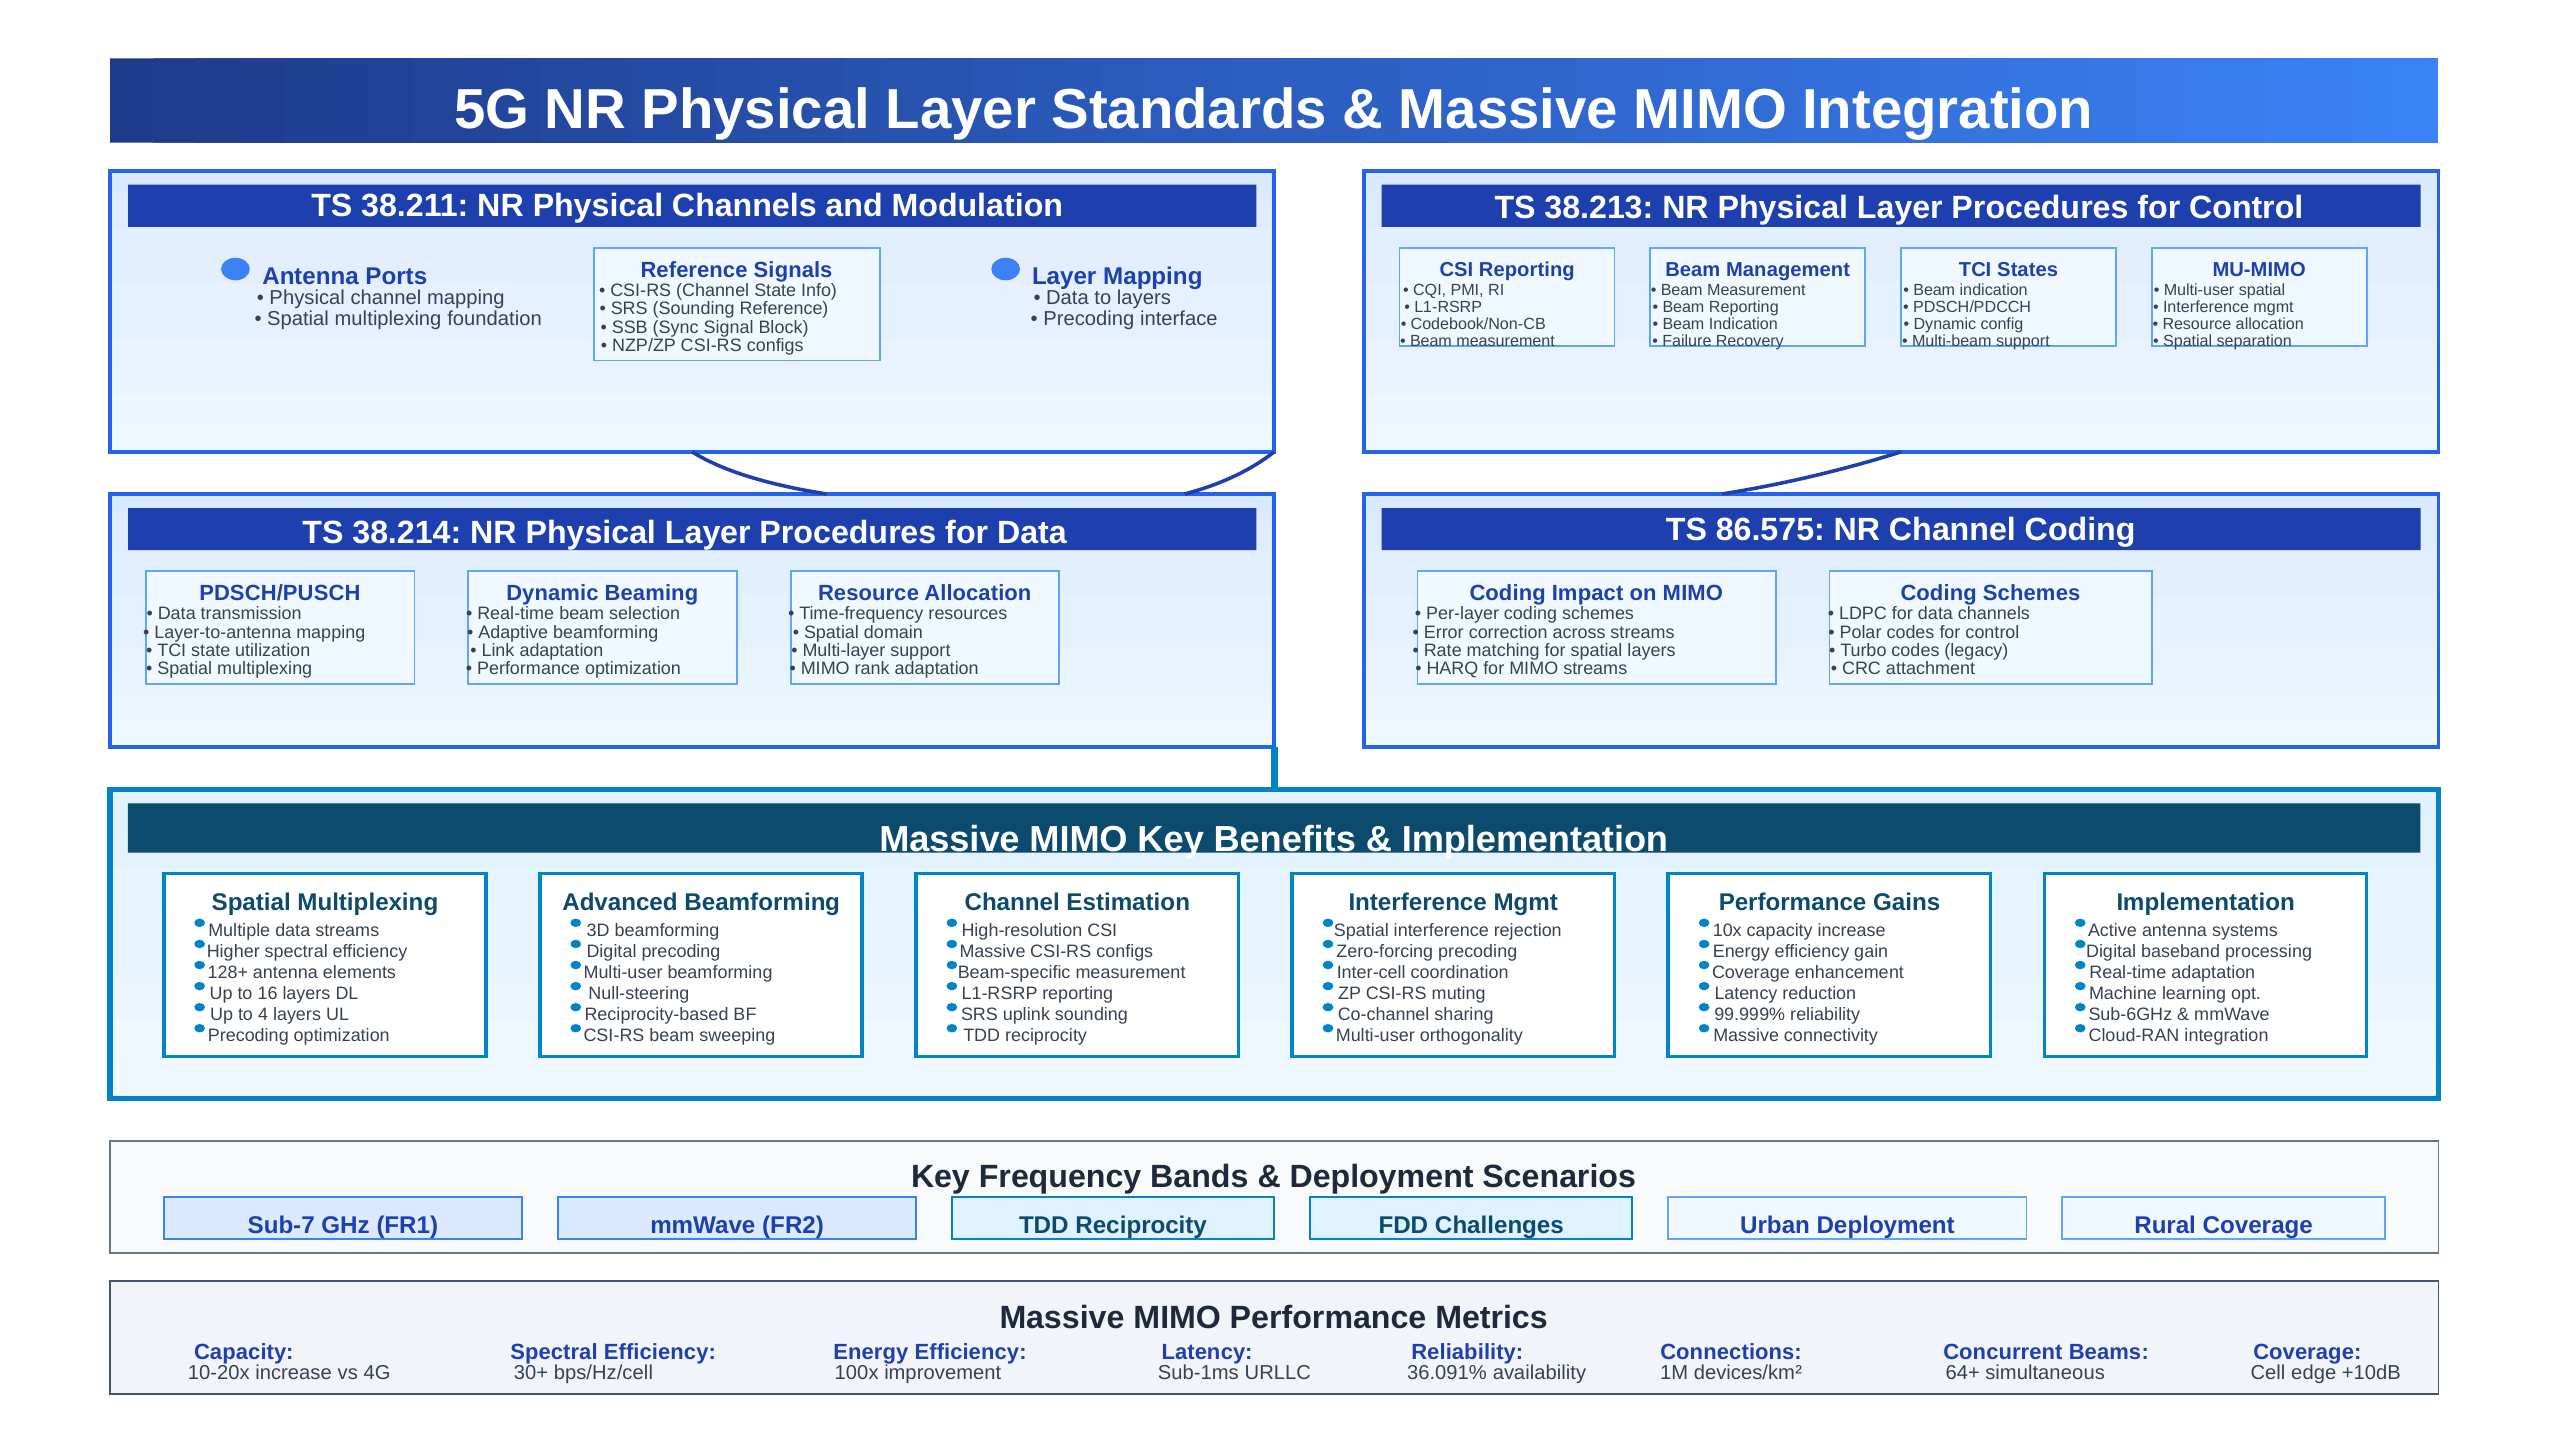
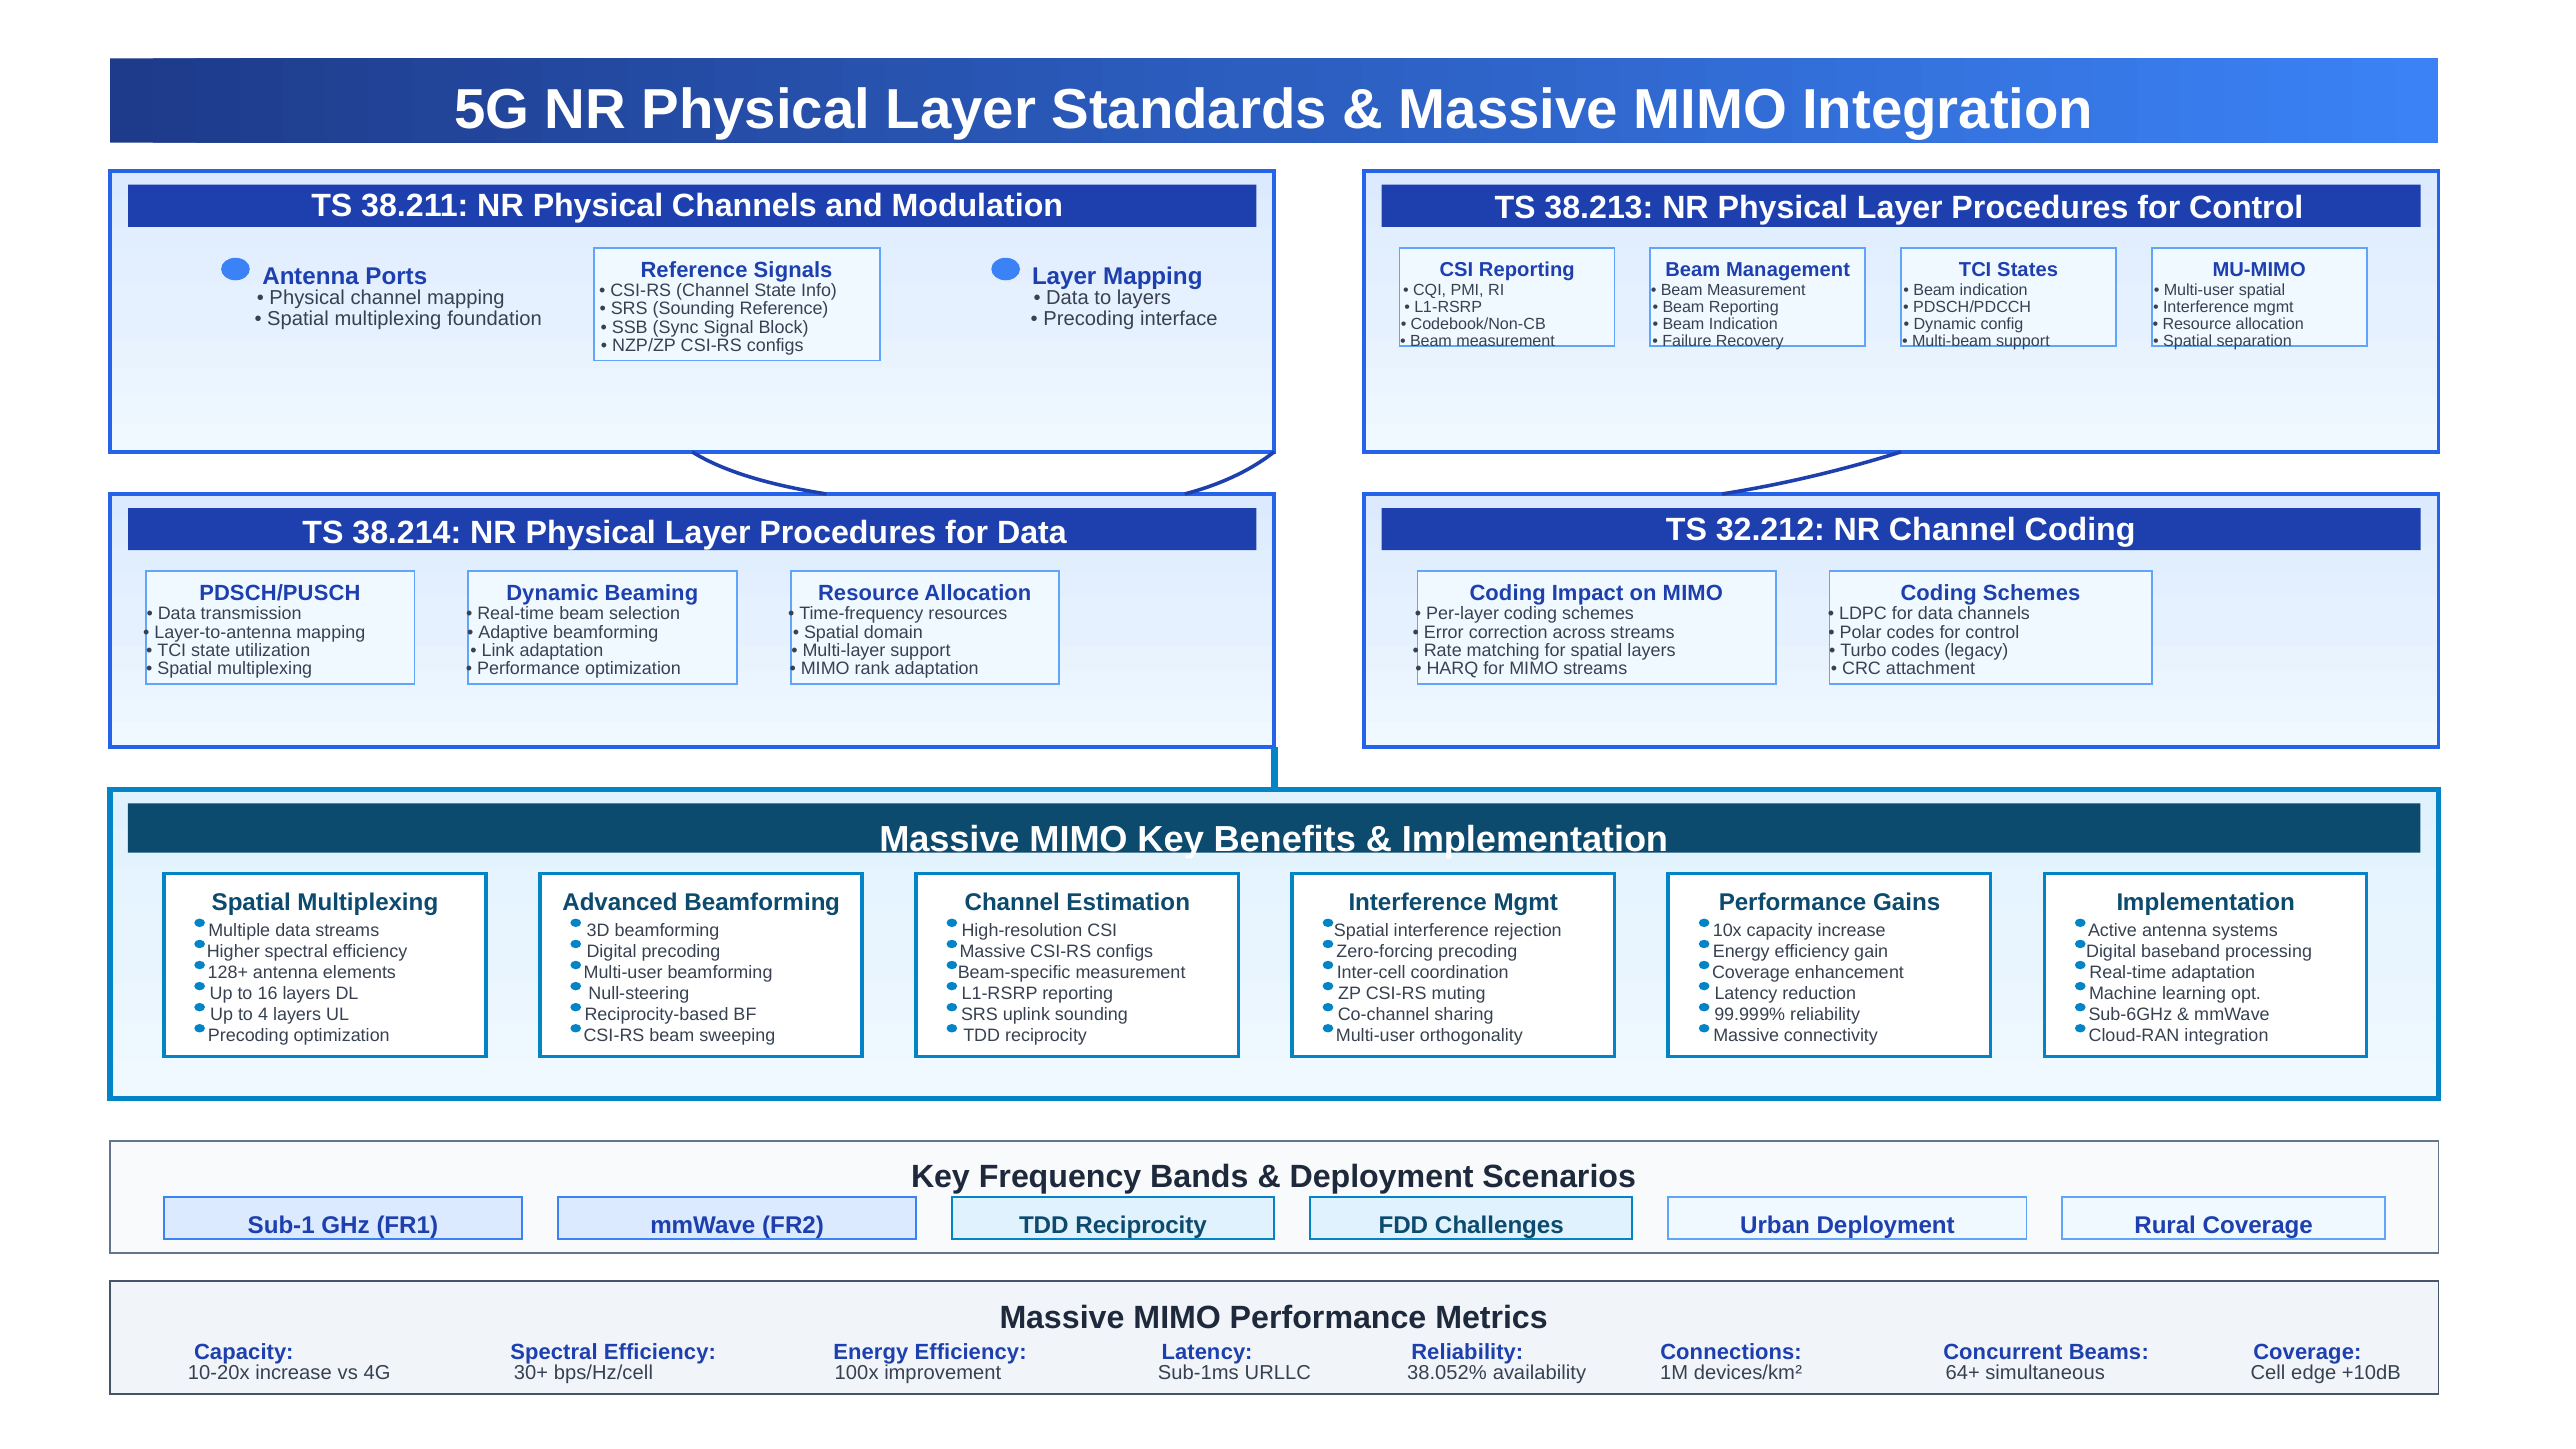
86.575: 86.575 -> 32.212
Sub-7: Sub-7 -> Sub-1
36.091%: 36.091% -> 38.052%
